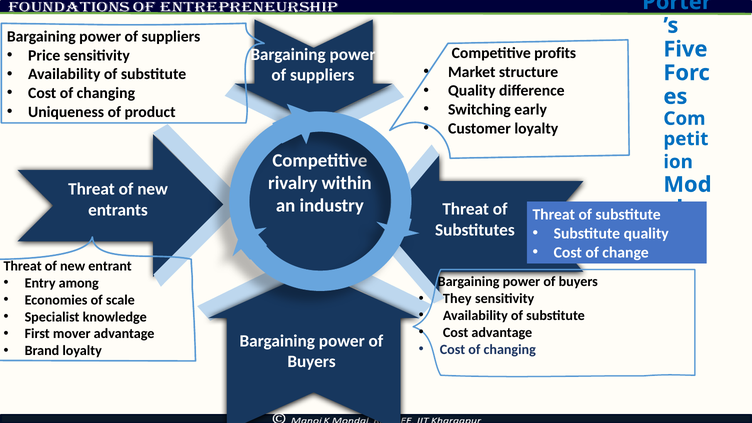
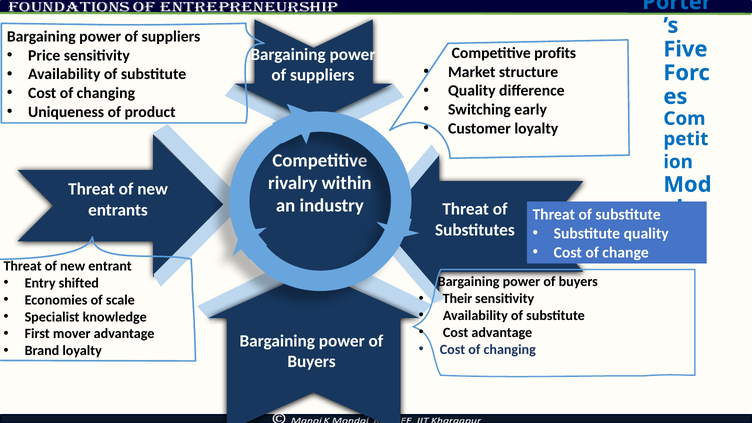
among: among -> shifted
They: They -> Their
